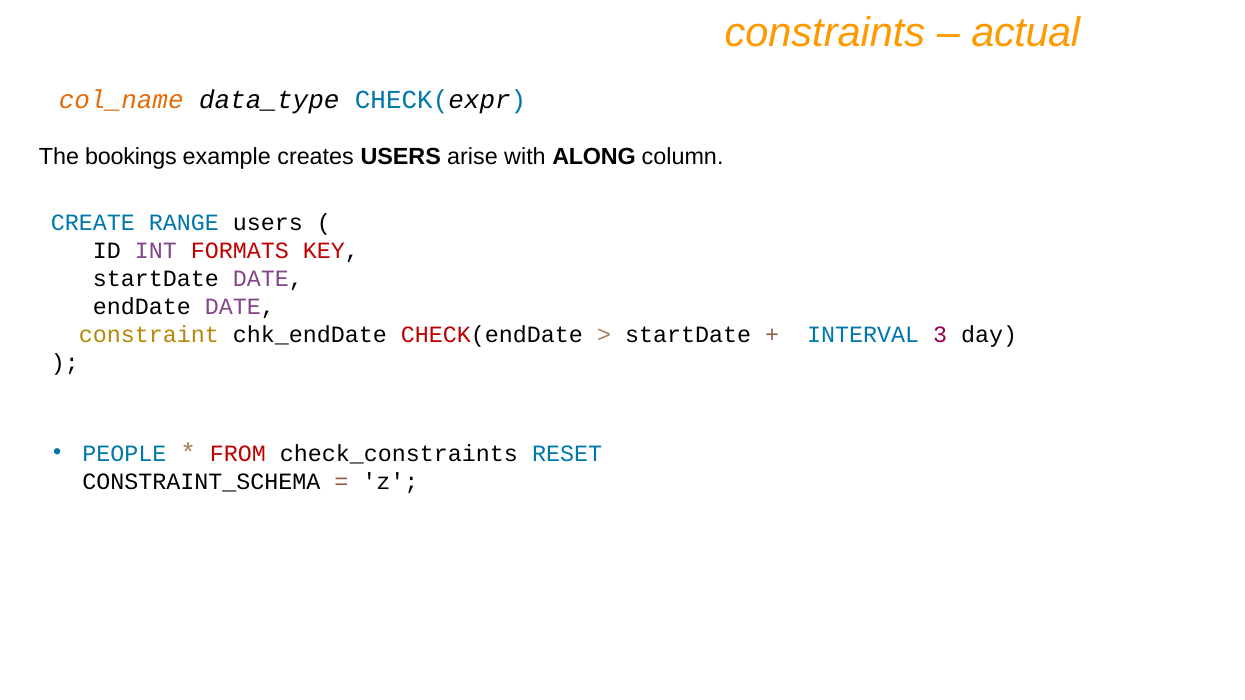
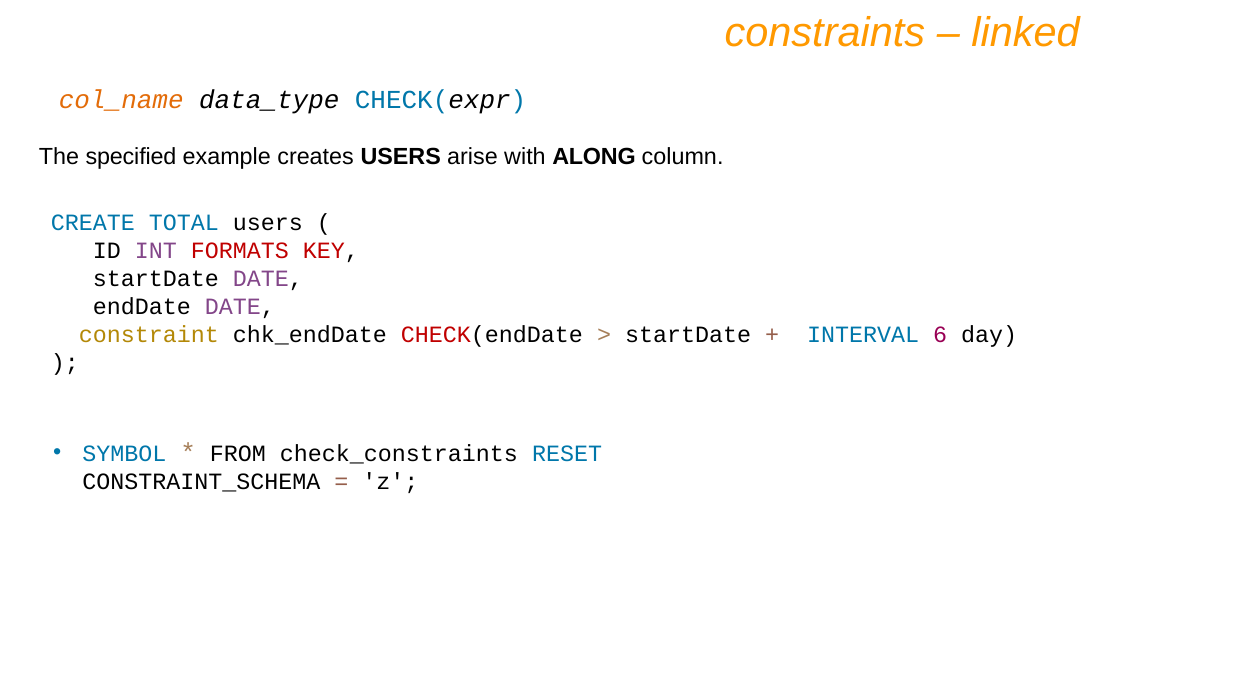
actual: actual -> linked
bookings: bookings -> specified
RANGE: RANGE -> TOTAL
3: 3 -> 6
PEOPLE: PEOPLE -> SYMBOL
FROM colour: red -> black
